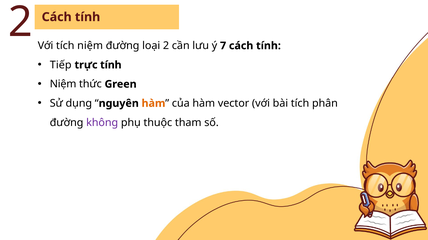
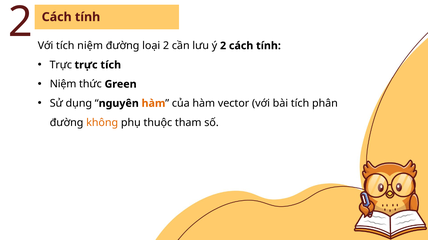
ý 7: 7 -> 2
Tiếp at (61, 65): Tiếp -> Trực
trực tính: tính -> tích
không colour: purple -> orange
